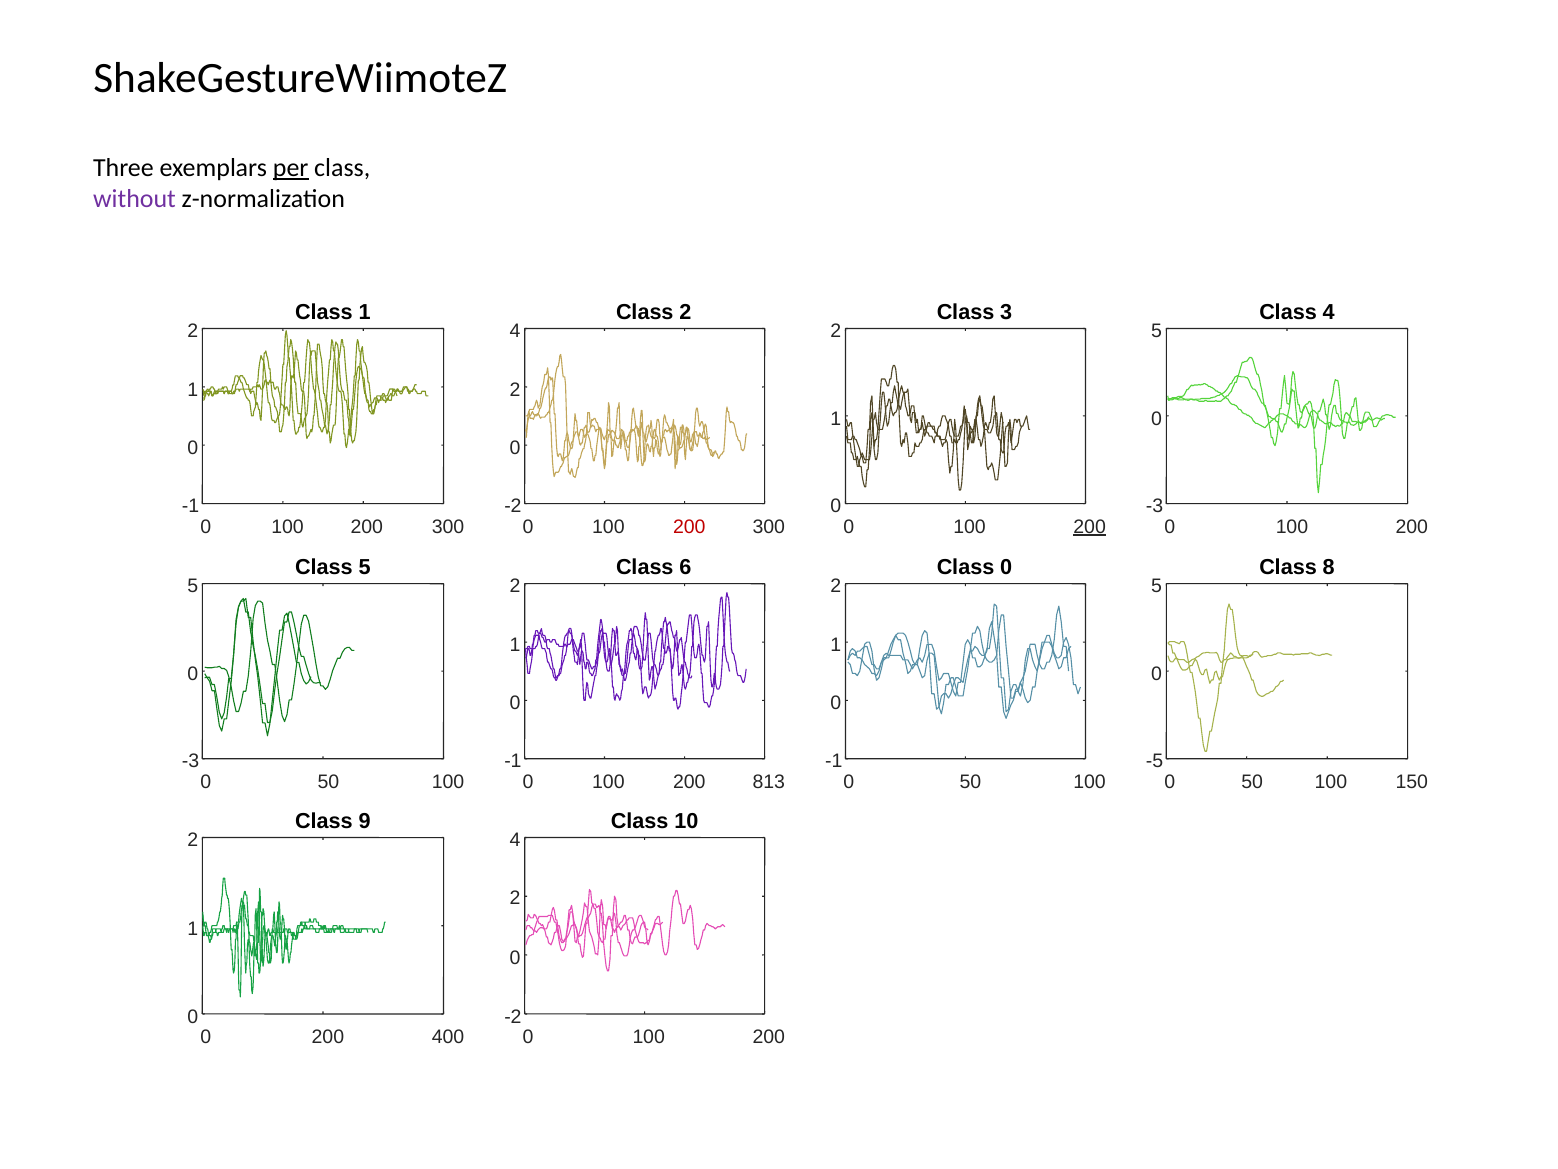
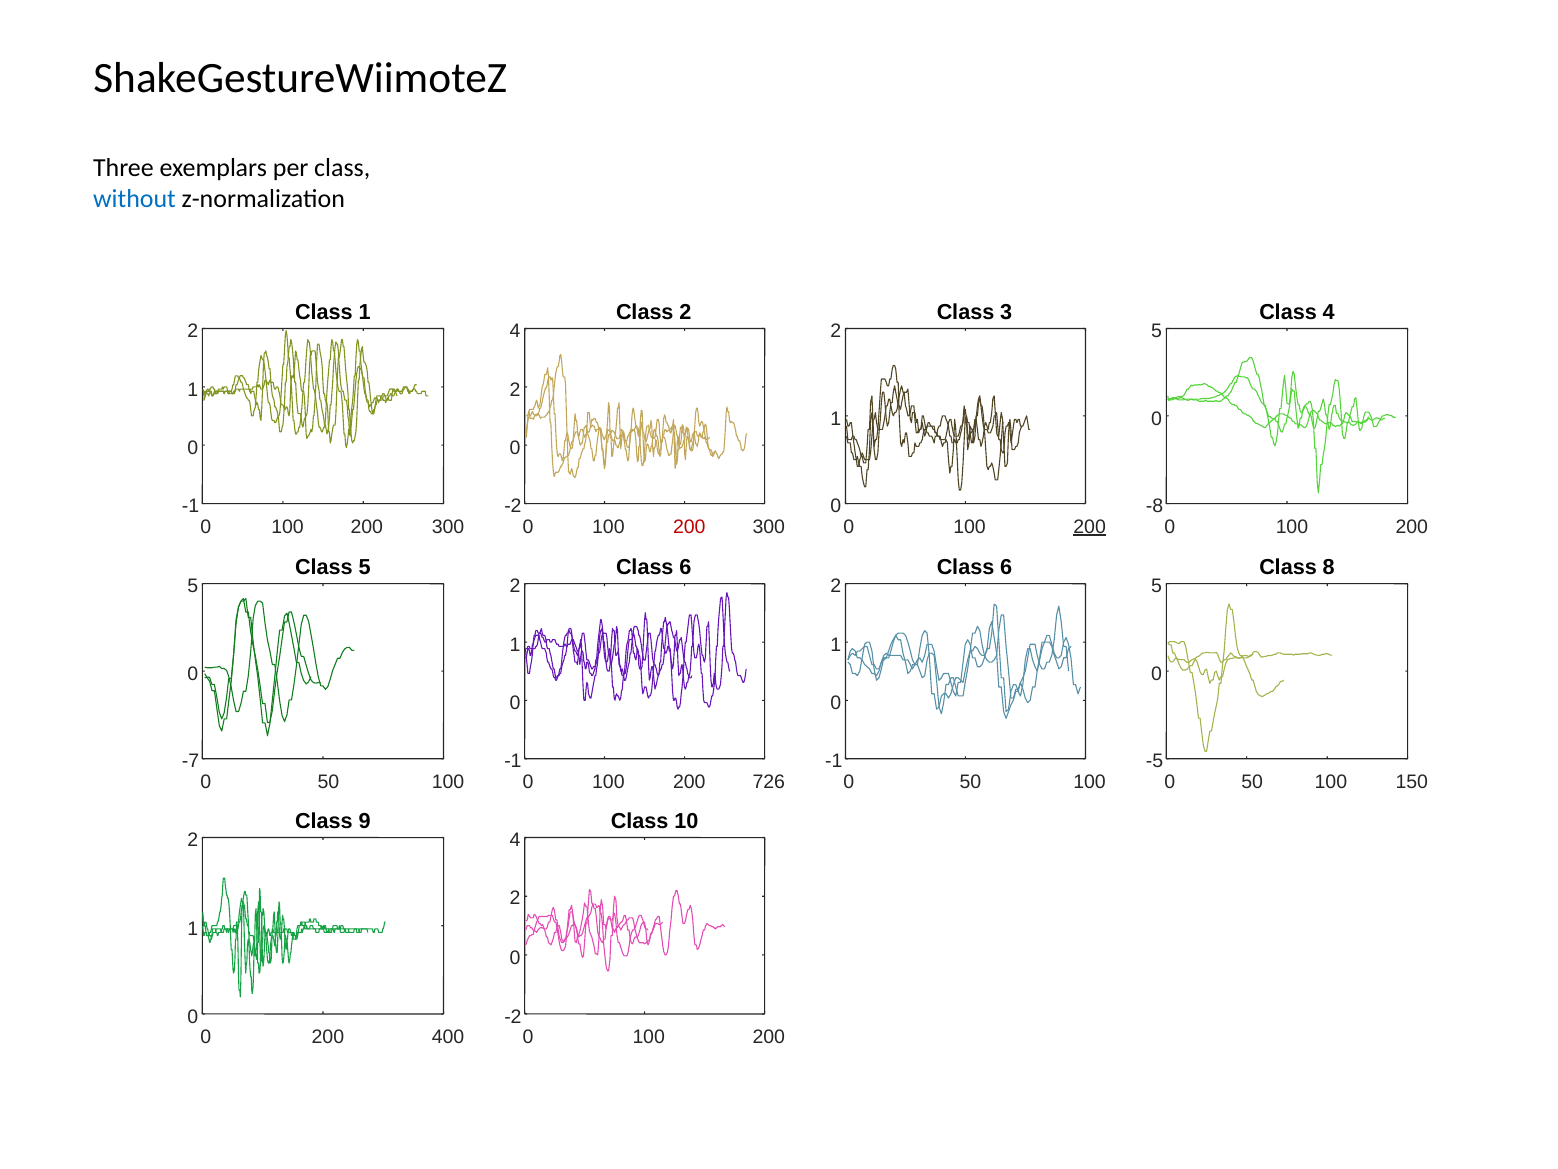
per underline: present -> none
without colour: purple -> blue
-3 at (1155, 506): -3 -> -8
0 at (1006, 567): 0 -> 6
-3 at (191, 761): -3 -> -7
813: 813 -> 726
